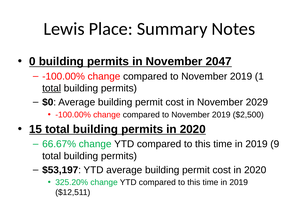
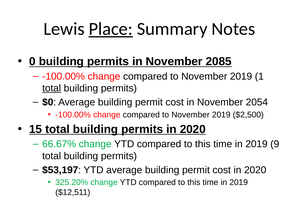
Place underline: none -> present
2047: 2047 -> 2085
2029: 2029 -> 2054
